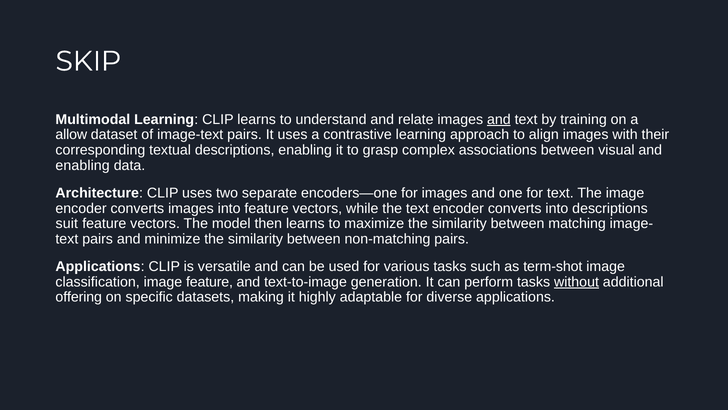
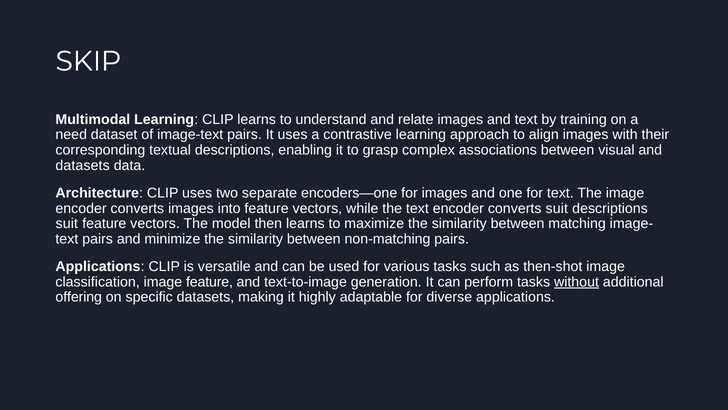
and at (499, 119) underline: present -> none
allow: allow -> need
enabling at (83, 165): enabling -> datasets
converts into: into -> suit
term-shot: term-shot -> then-shot
